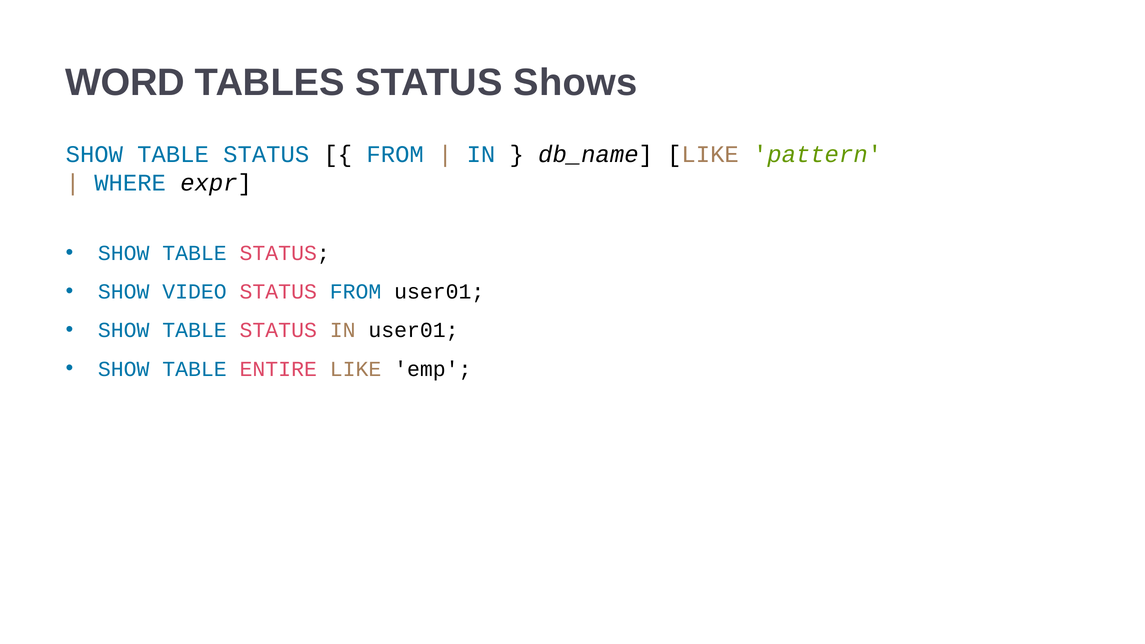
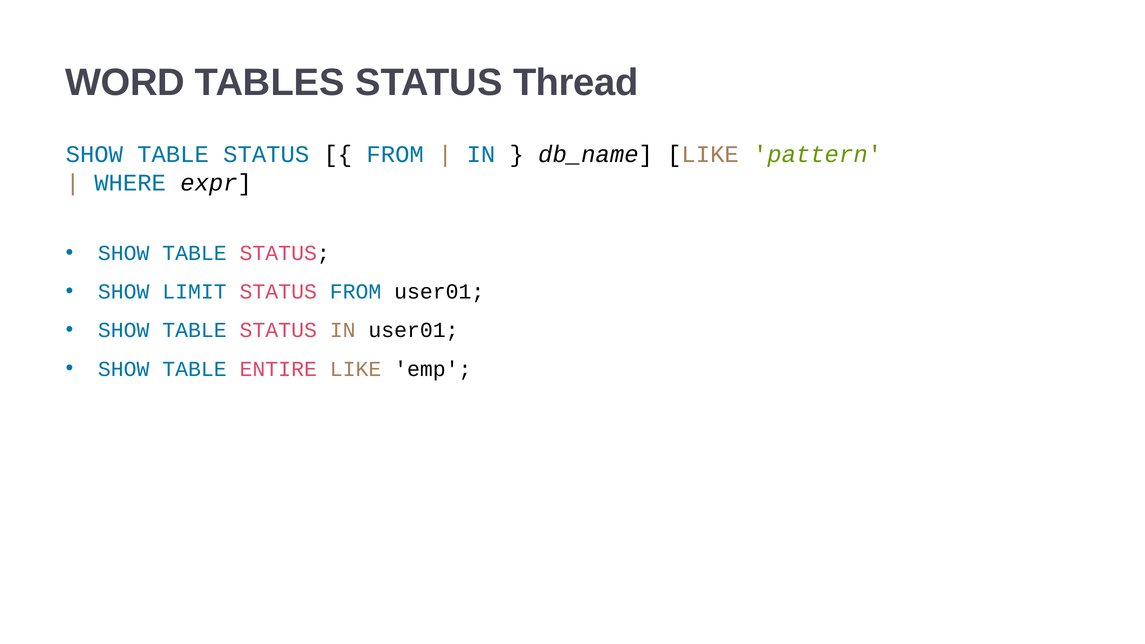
Shows: Shows -> Thread
VIDEO: VIDEO -> LIMIT
